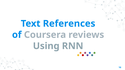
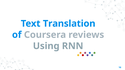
References: References -> Translation
